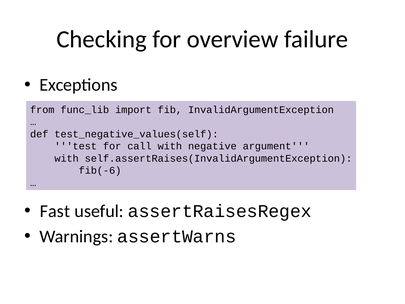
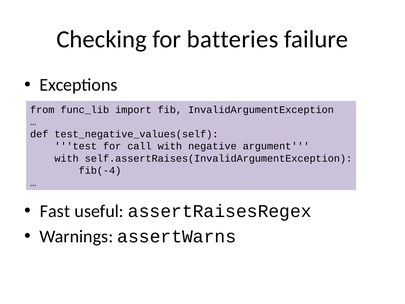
overview: overview -> batteries
fib(-6: fib(-6 -> fib(-4
